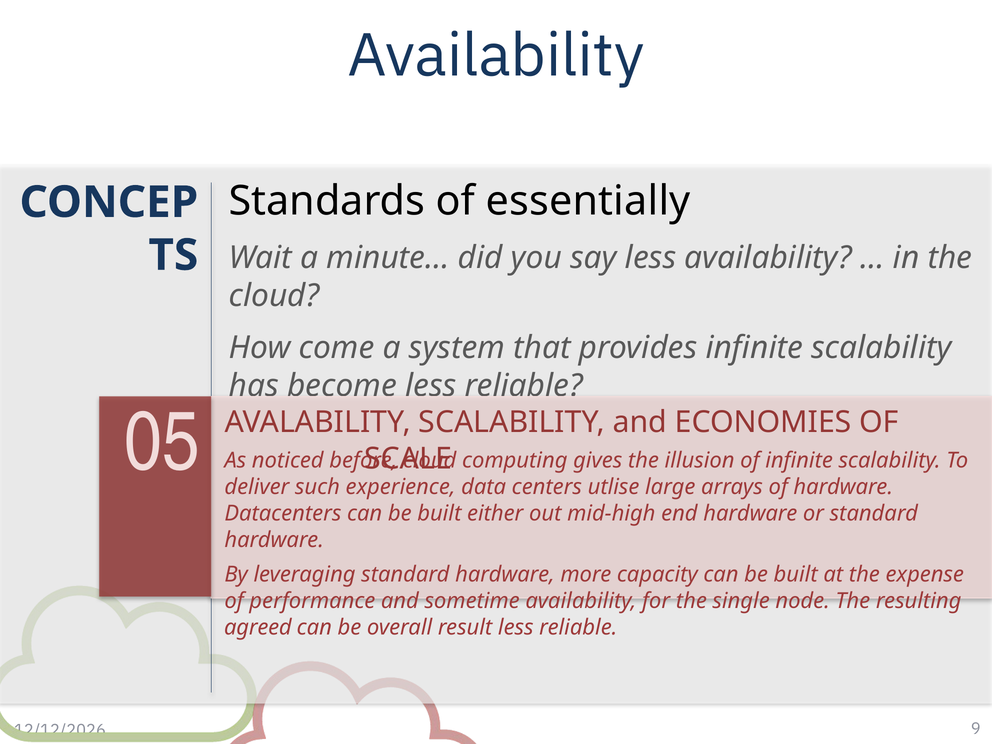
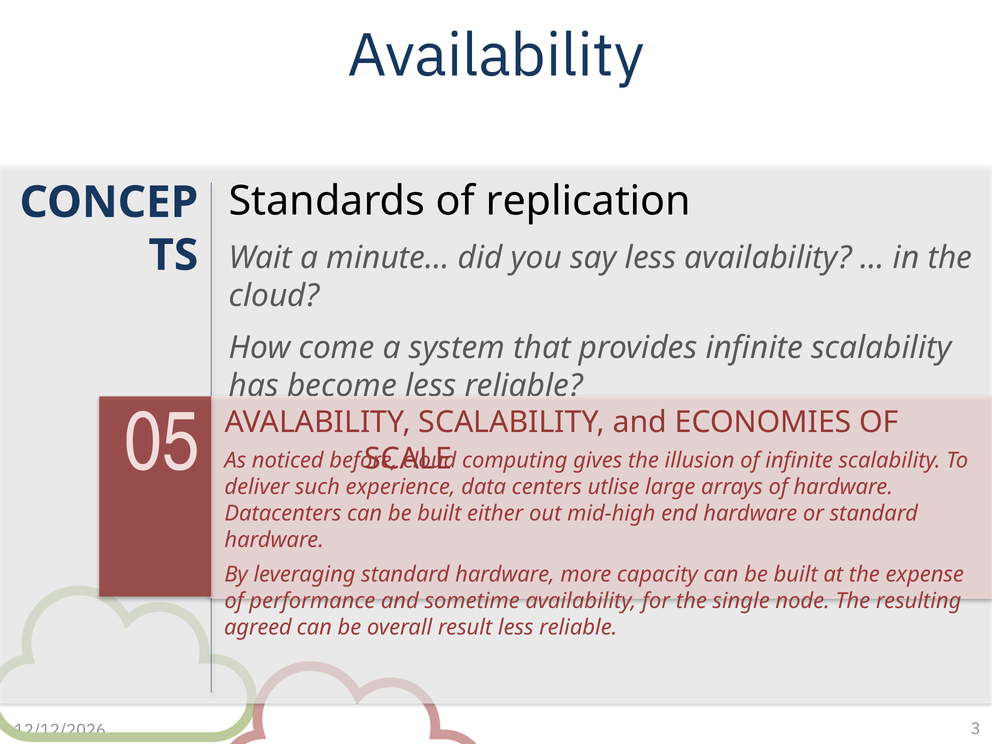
essentially: essentially -> replication
9: 9 -> 3
